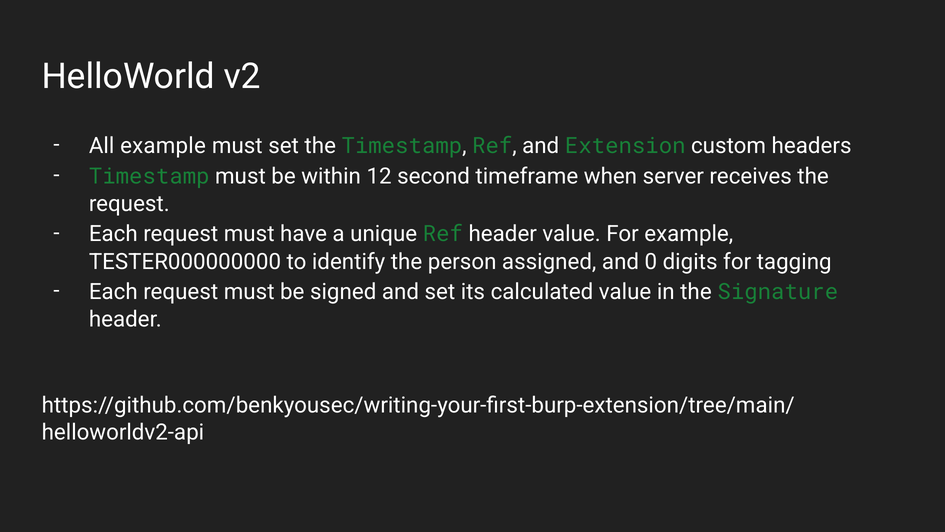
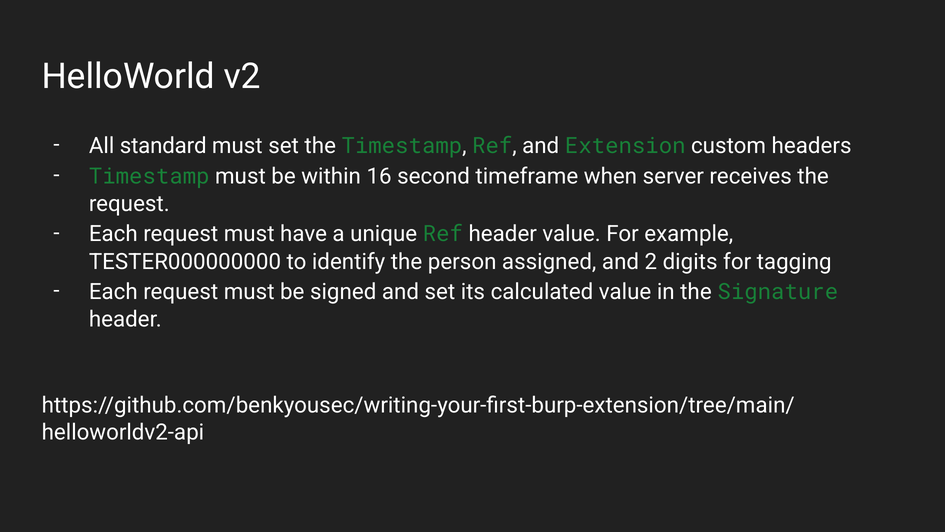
All example: example -> standard
12: 12 -> 16
0: 0 -> 2
